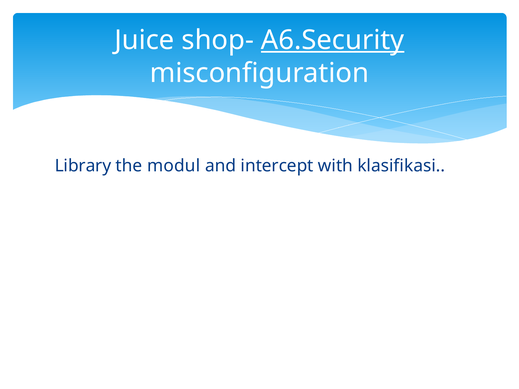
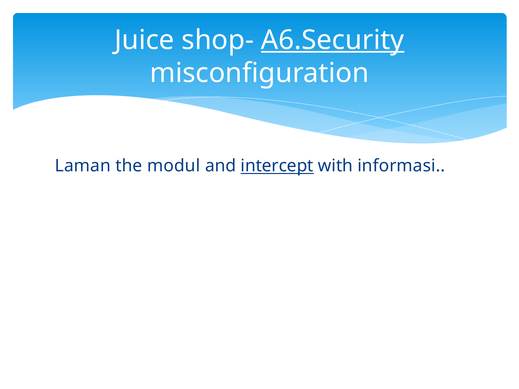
Library: Library -> Laman
intercept underline: none -> present
klasifikasi: klasifikasi -> informasi
